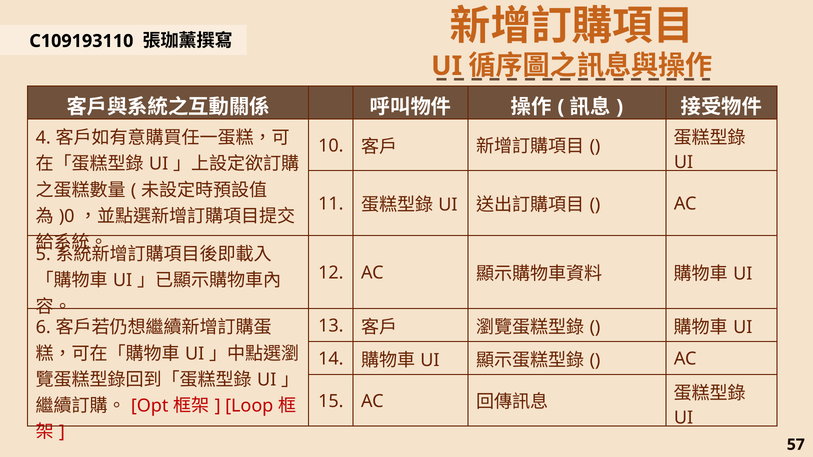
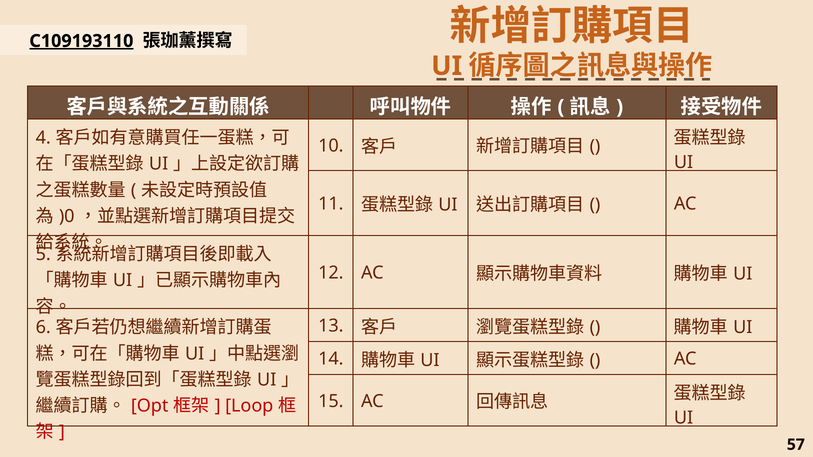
C109193110 underline: none -> present
